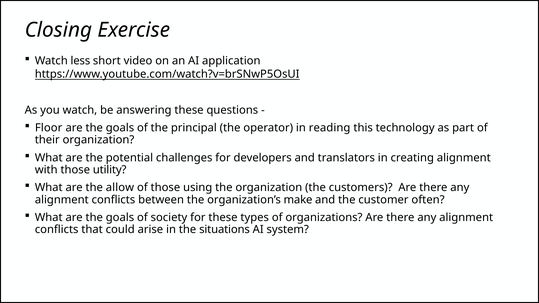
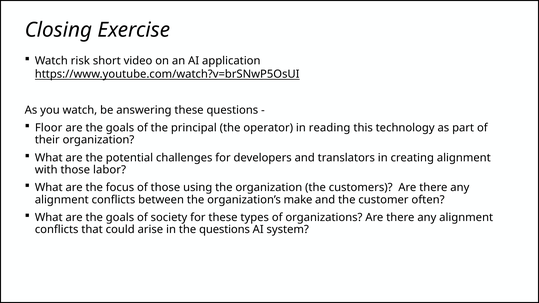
less: less -> risk
utility: utility -> labor
allow: allow -> focus
the situations: situations -> questions
